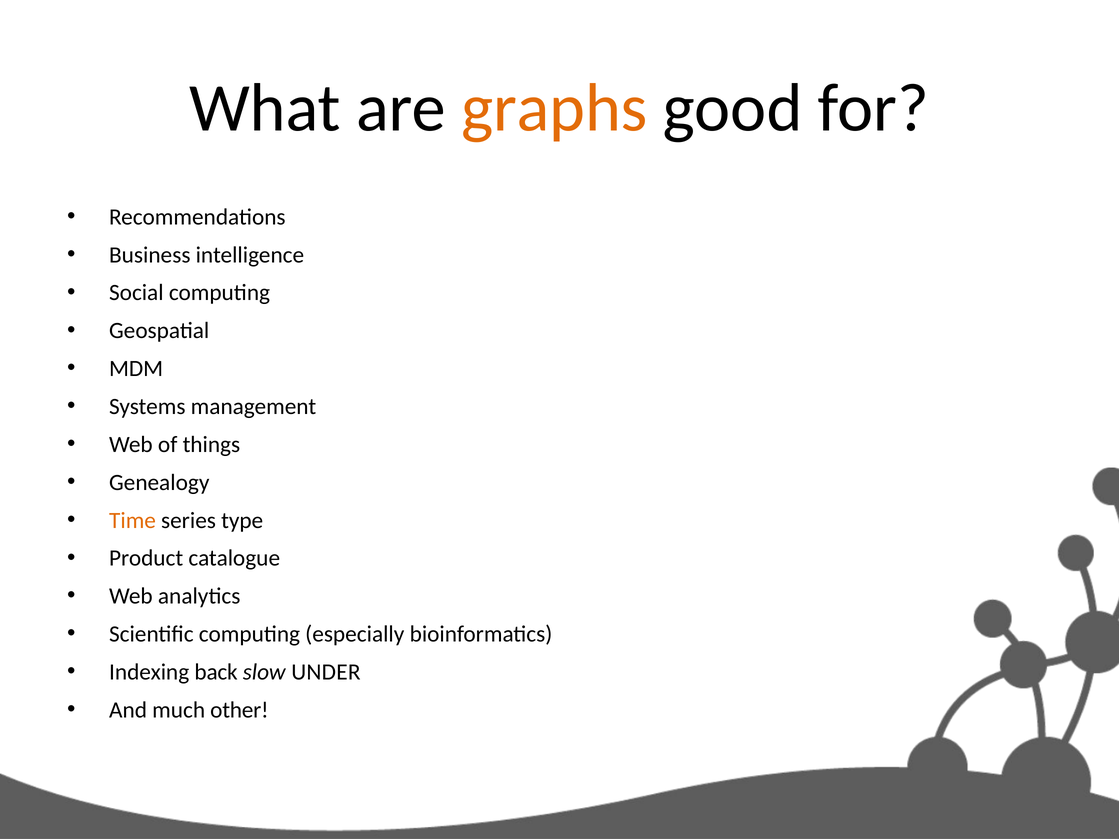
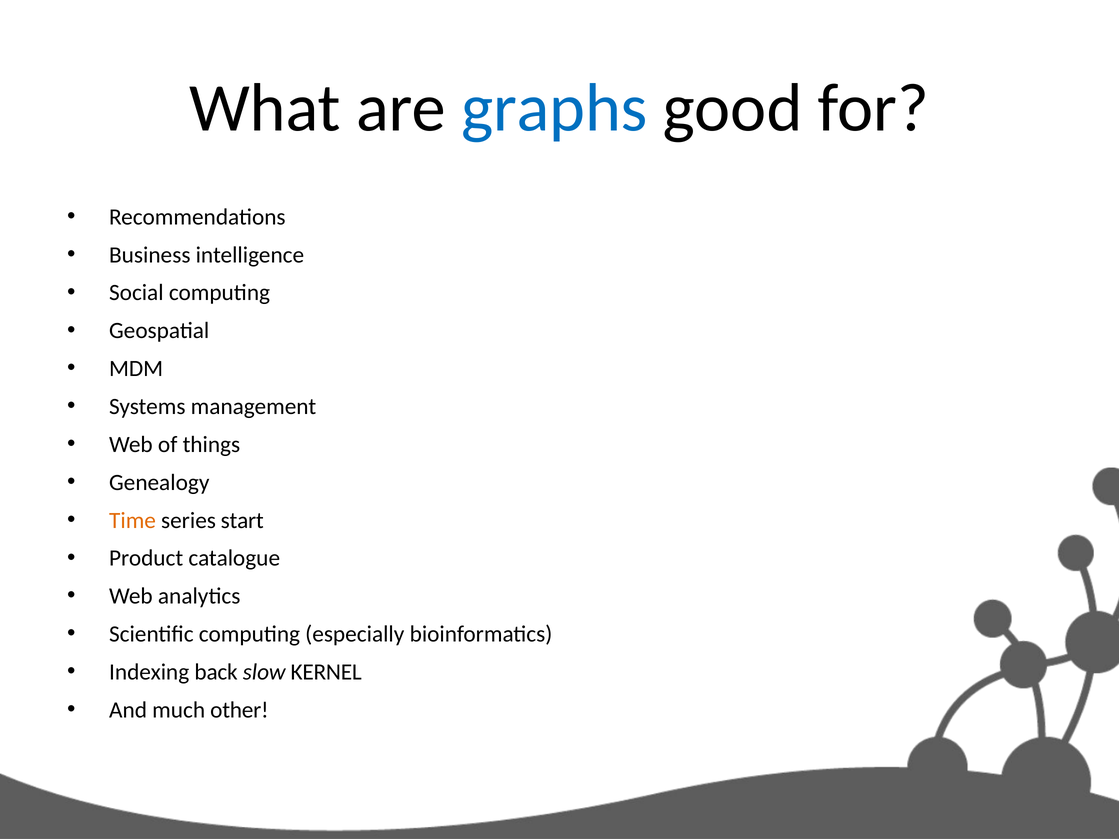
graphs colour: orange -> blue
type: type -> start
UNDER: UNDER -> KERNEL
